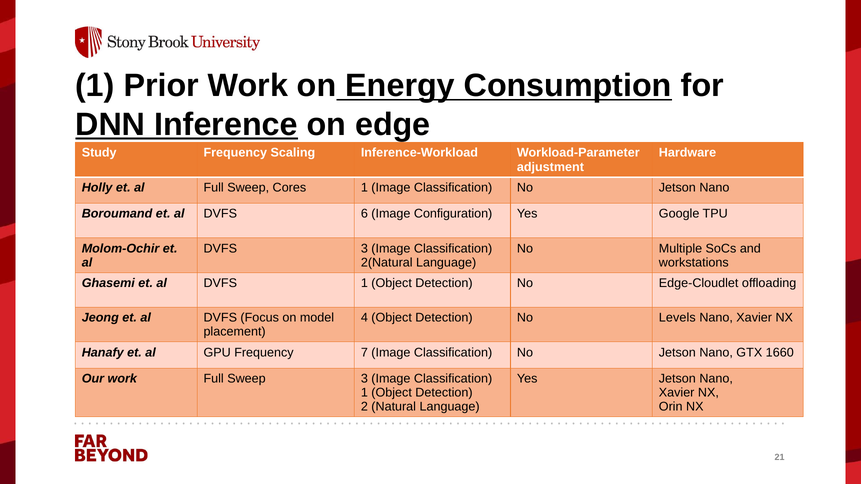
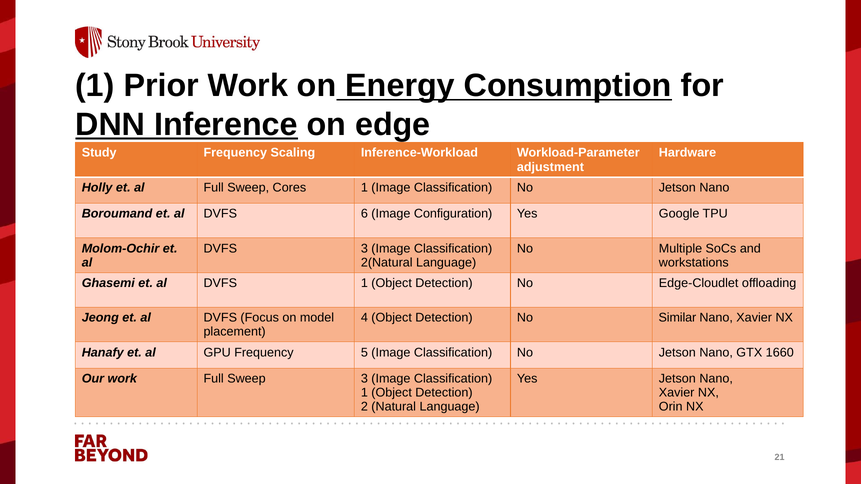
Levels: Levels -> Similar
7: 7 -> 5
